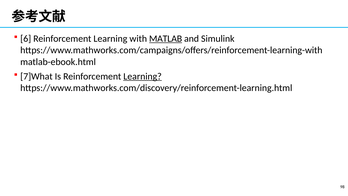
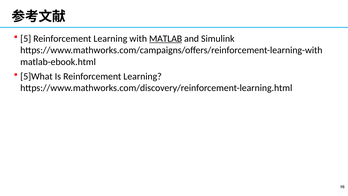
6: 6 -> 5
7]What: 7]What -> 5]What
Learning at (143, 76) underline: present -> none
